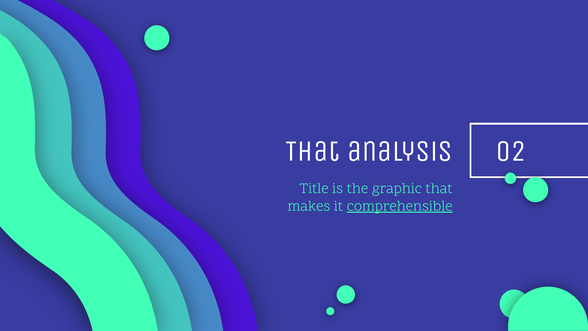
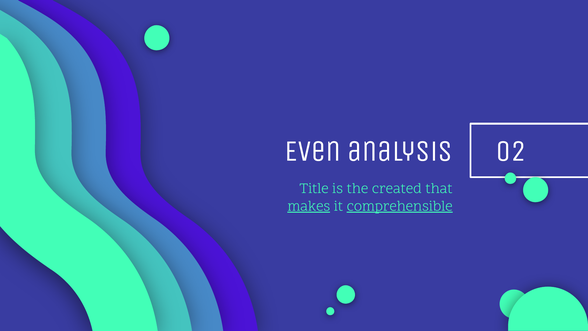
That at (313, 151): That -> Even
graphic: graphic -> created
makes underline: none -> present
